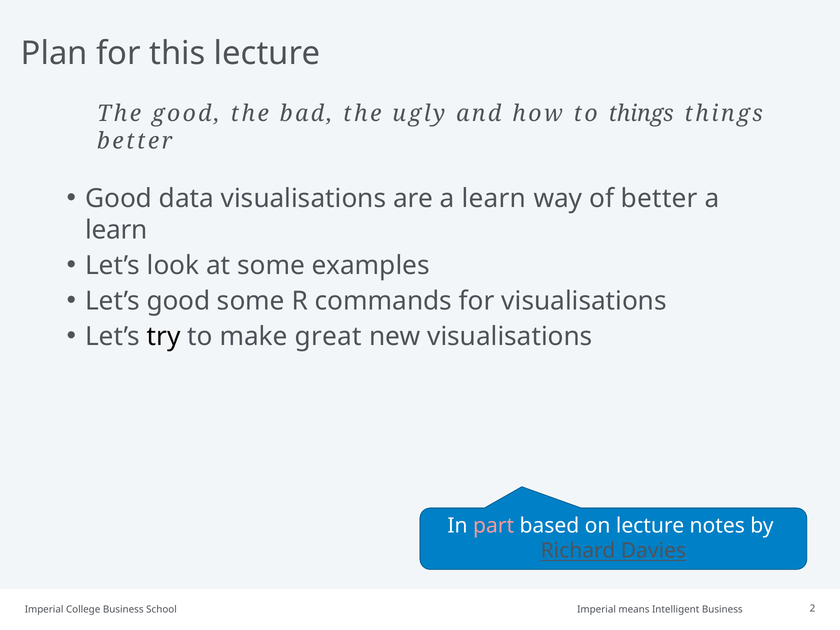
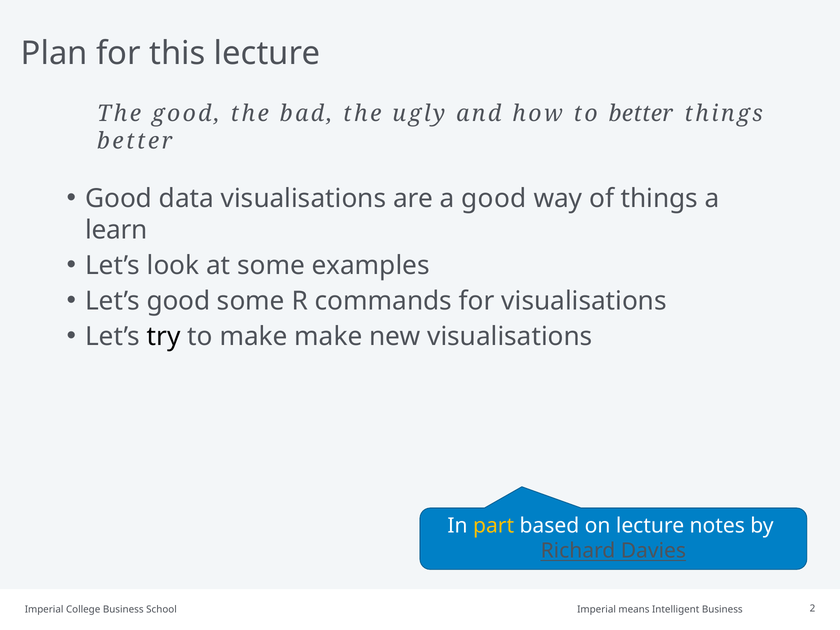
to things: things -> better
are a learn: learn -> good
of better: better -> things
make great: great -> make
part colour: pink -> yellow
